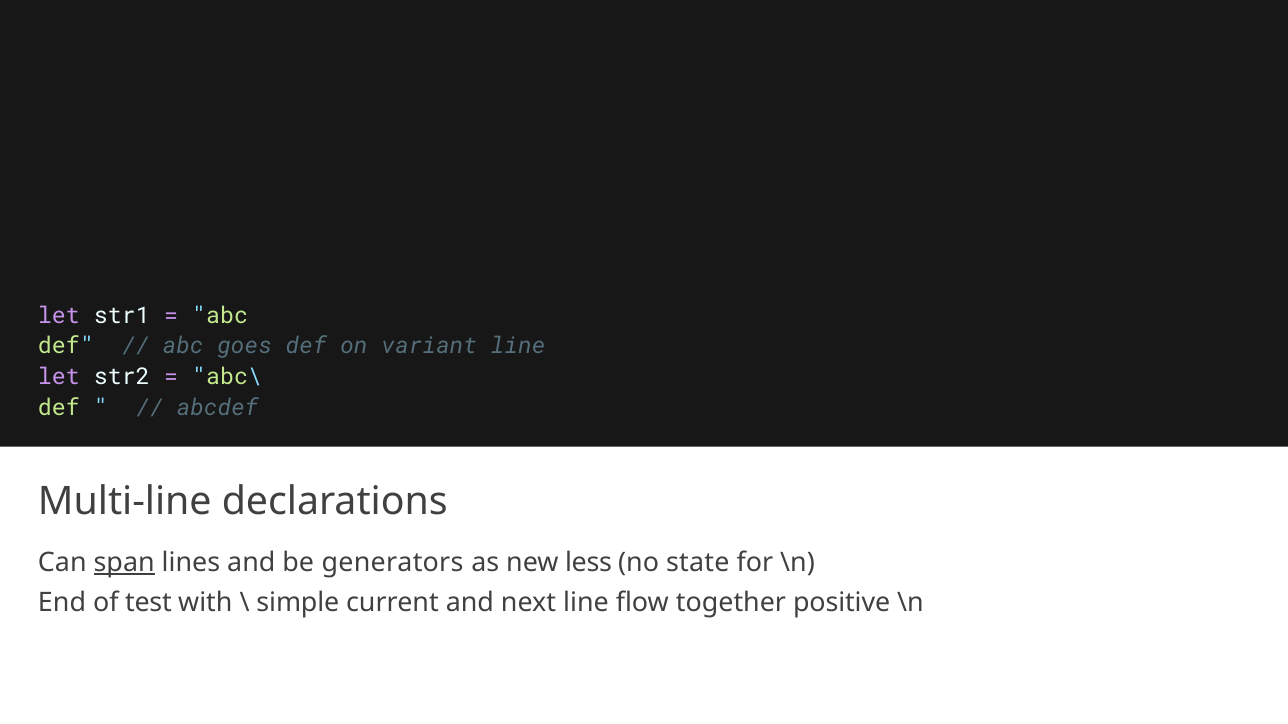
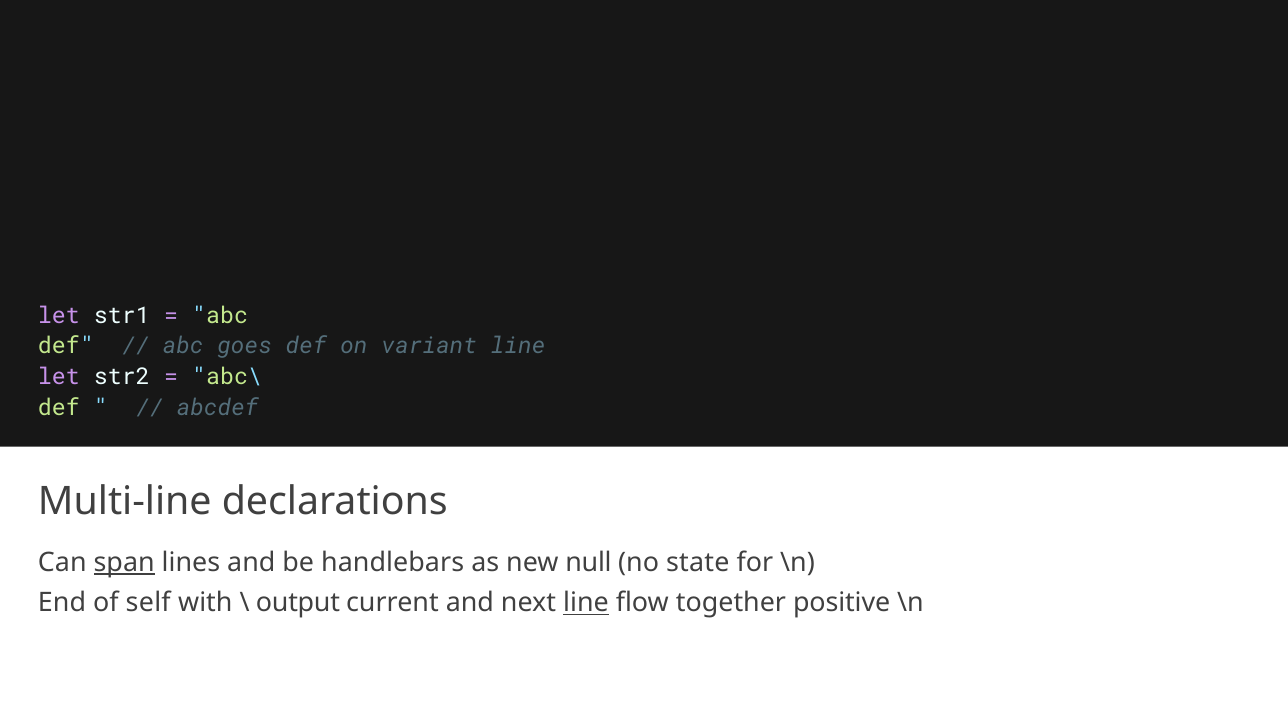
generators: generators -> handlebars
less: less -> null
test: test -> self
simple: simple -> output
line at (586, 603) underline: none -> present
